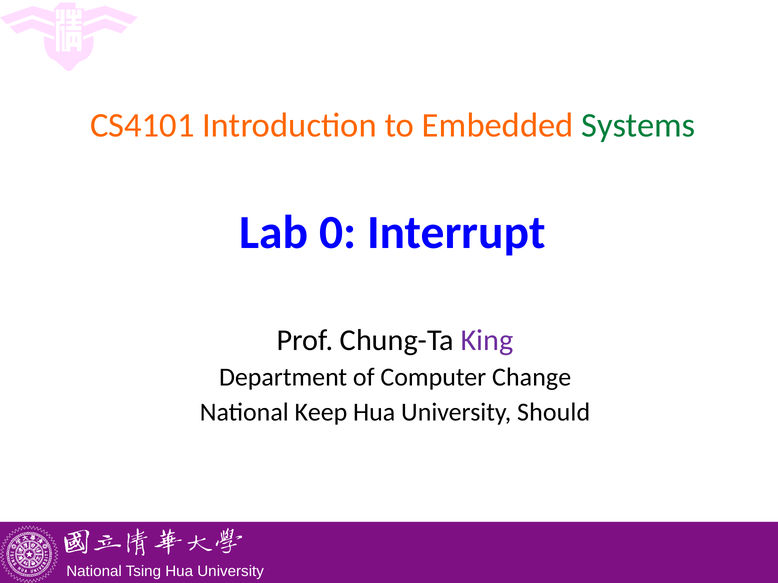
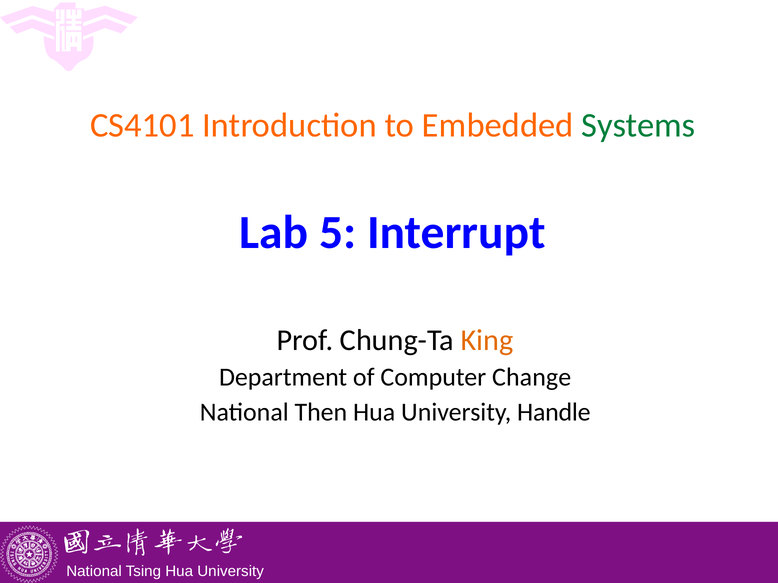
0: 0 -> 5
King colour: purple -> orange
Keep: Keep -> Then
Should: Should -> Handle
